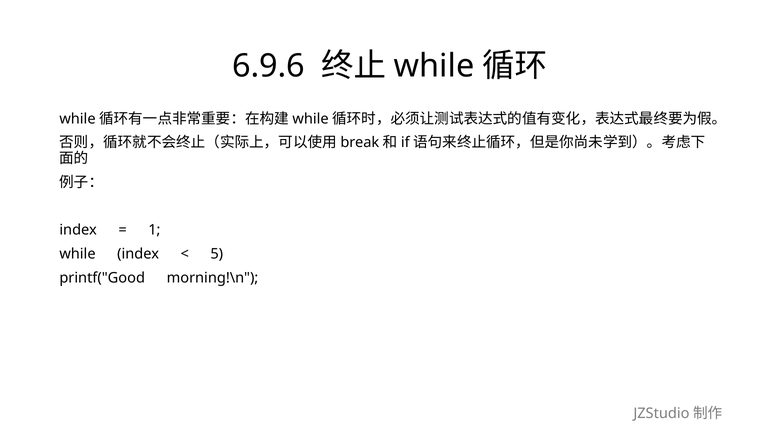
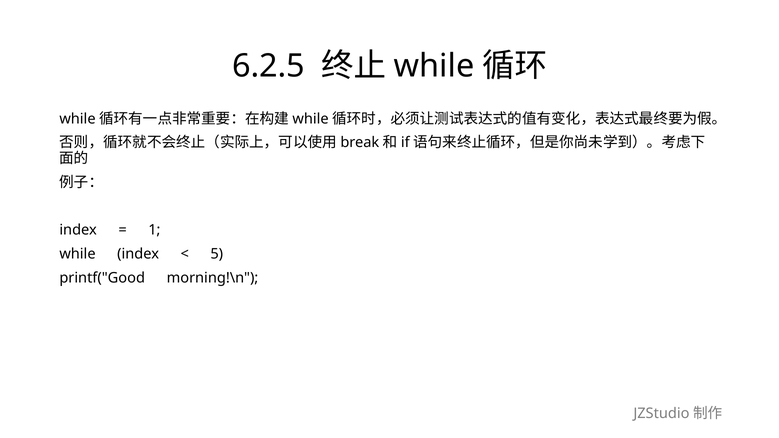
6.9.6: 6.9.6 -> 6.2.5
